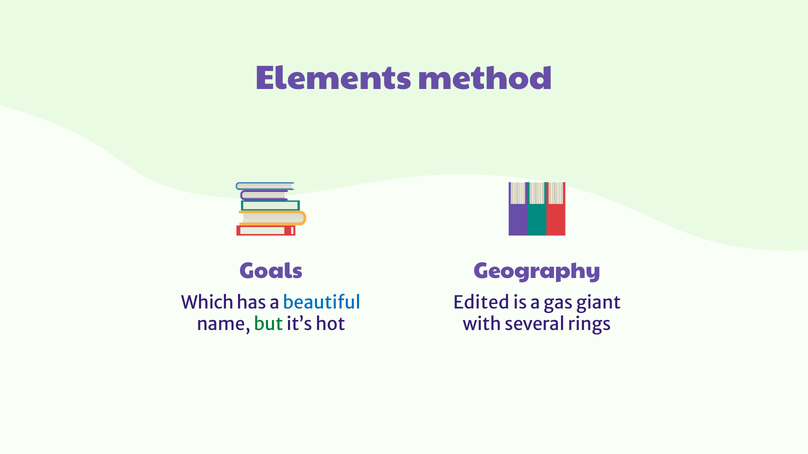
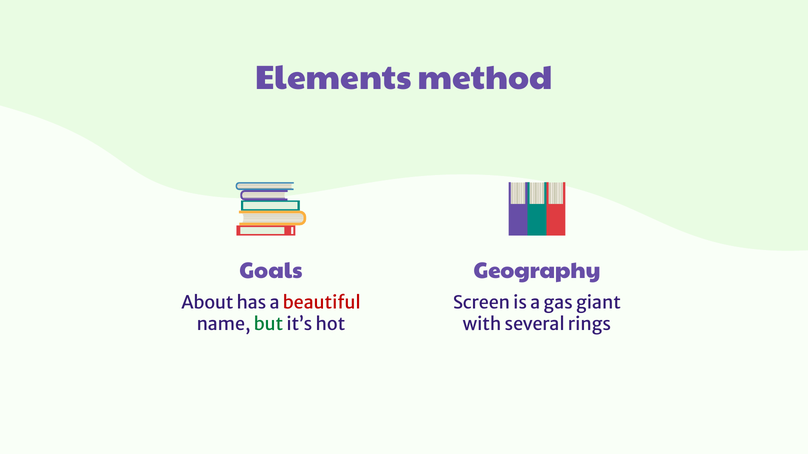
Which: Which -> About
beautiful colour: blue -> red
Edited: Edited -> Screen
